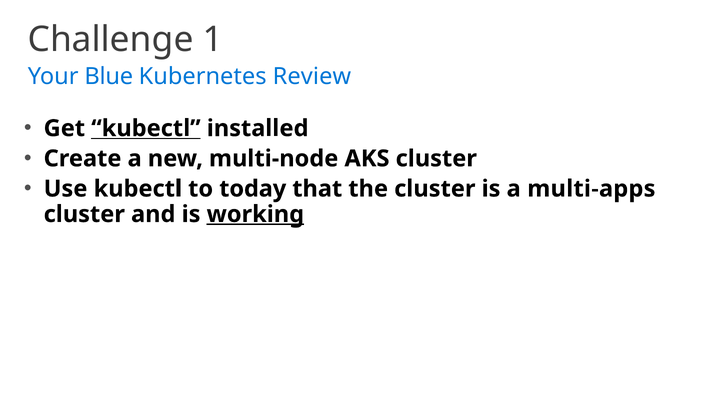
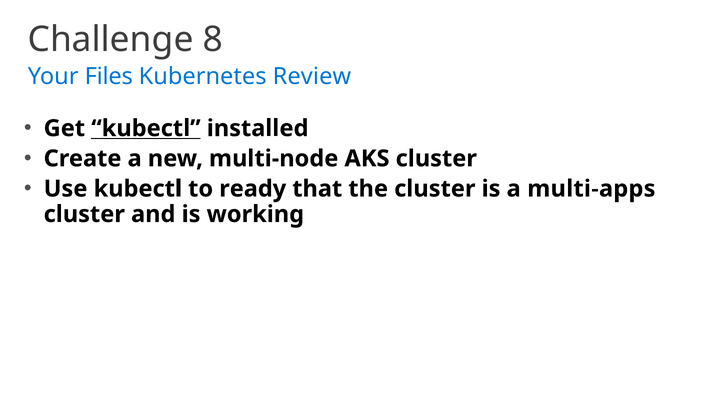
1: 1 -> 8
Blue: Blue -> Files
today: today -> ready
working underline: present -> none
